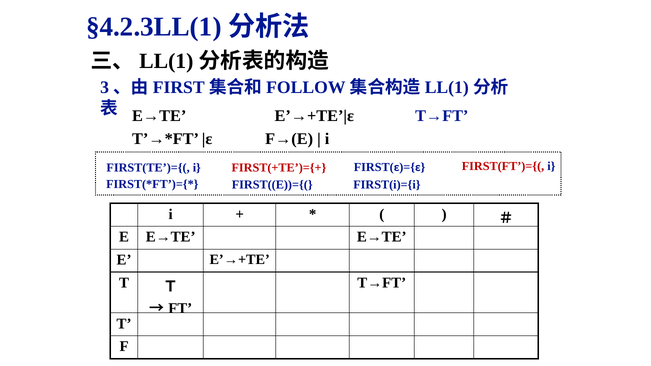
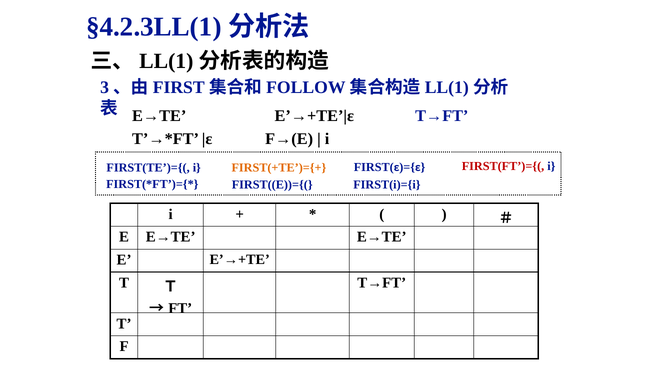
FIRST(+TE’)={+ colour: red -> orange
